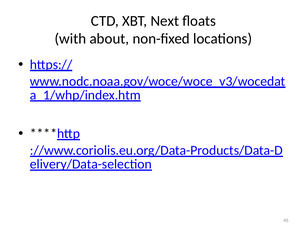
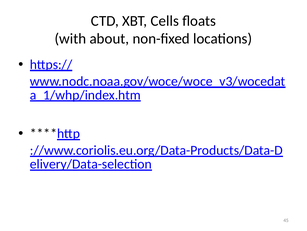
Next: Next -> Cells
